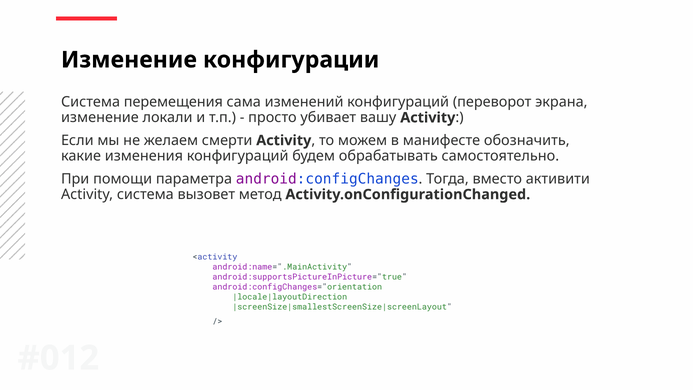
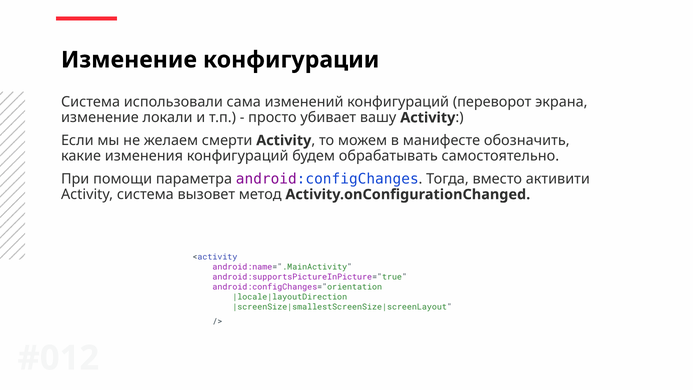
перемещения: перемещения -> использовали
